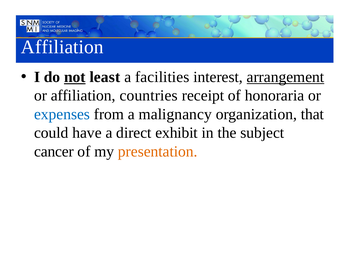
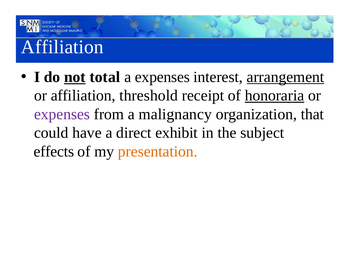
least: least -> total
a facilities: facilities -> expenses
countries: countries -> threshold
honoraria underline: none -> present
expenses at (62, 114) colour: blue -> purple
cancer: cancer -> effects
